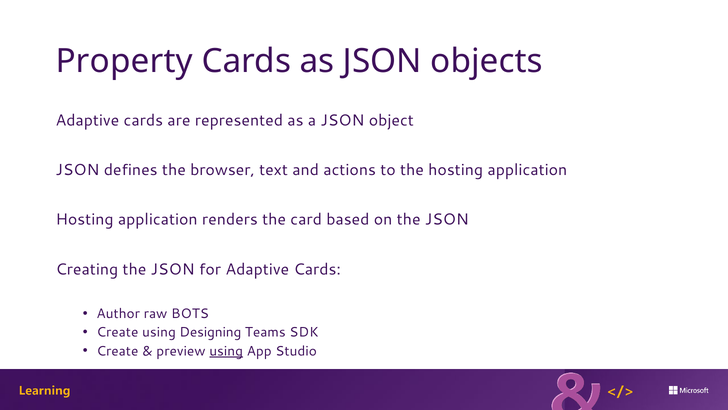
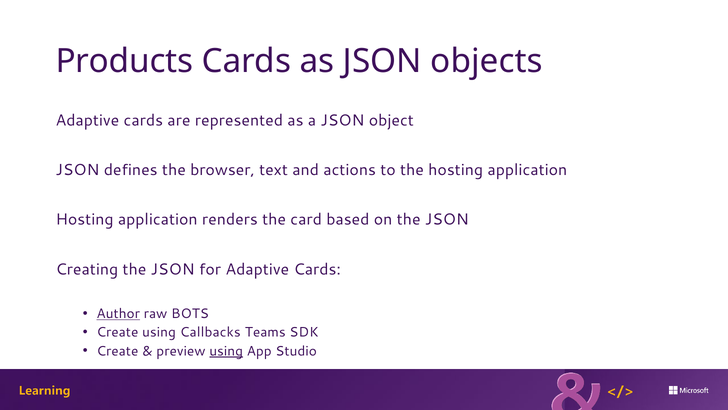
Property: Property -> Products
Author underline: none -> present
Designing: Designing -> Callbacks
